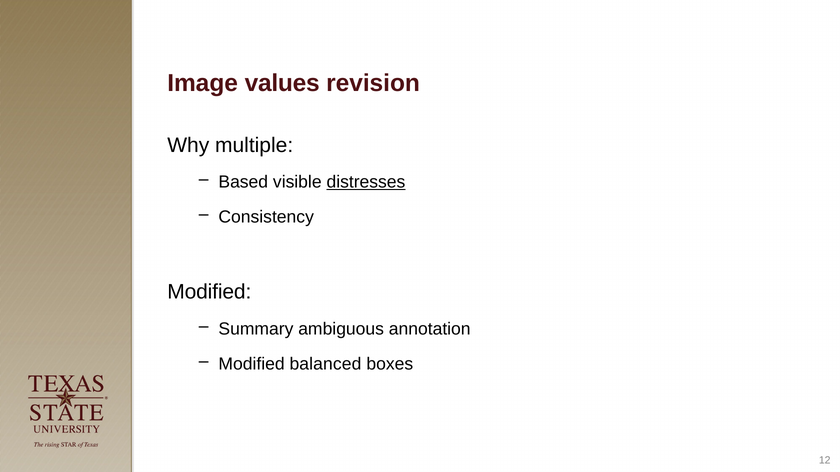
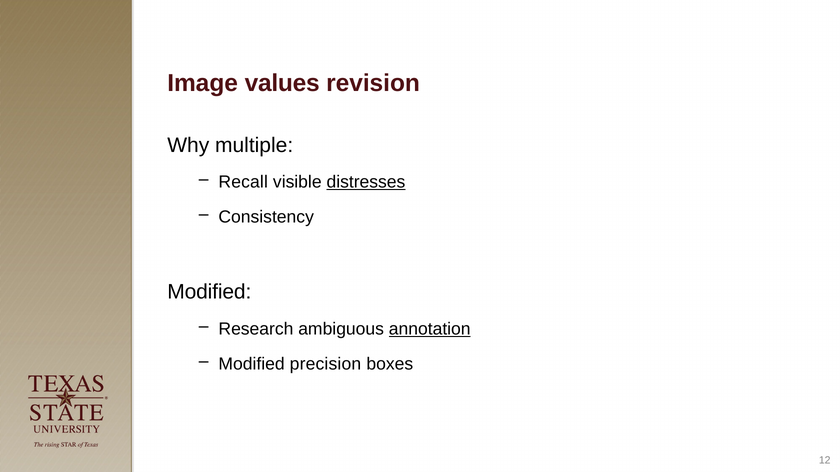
Based: Based -> Recall
Summary: Summary -> Research
annotation underline: none -> present
balanced: balanced -> precision
